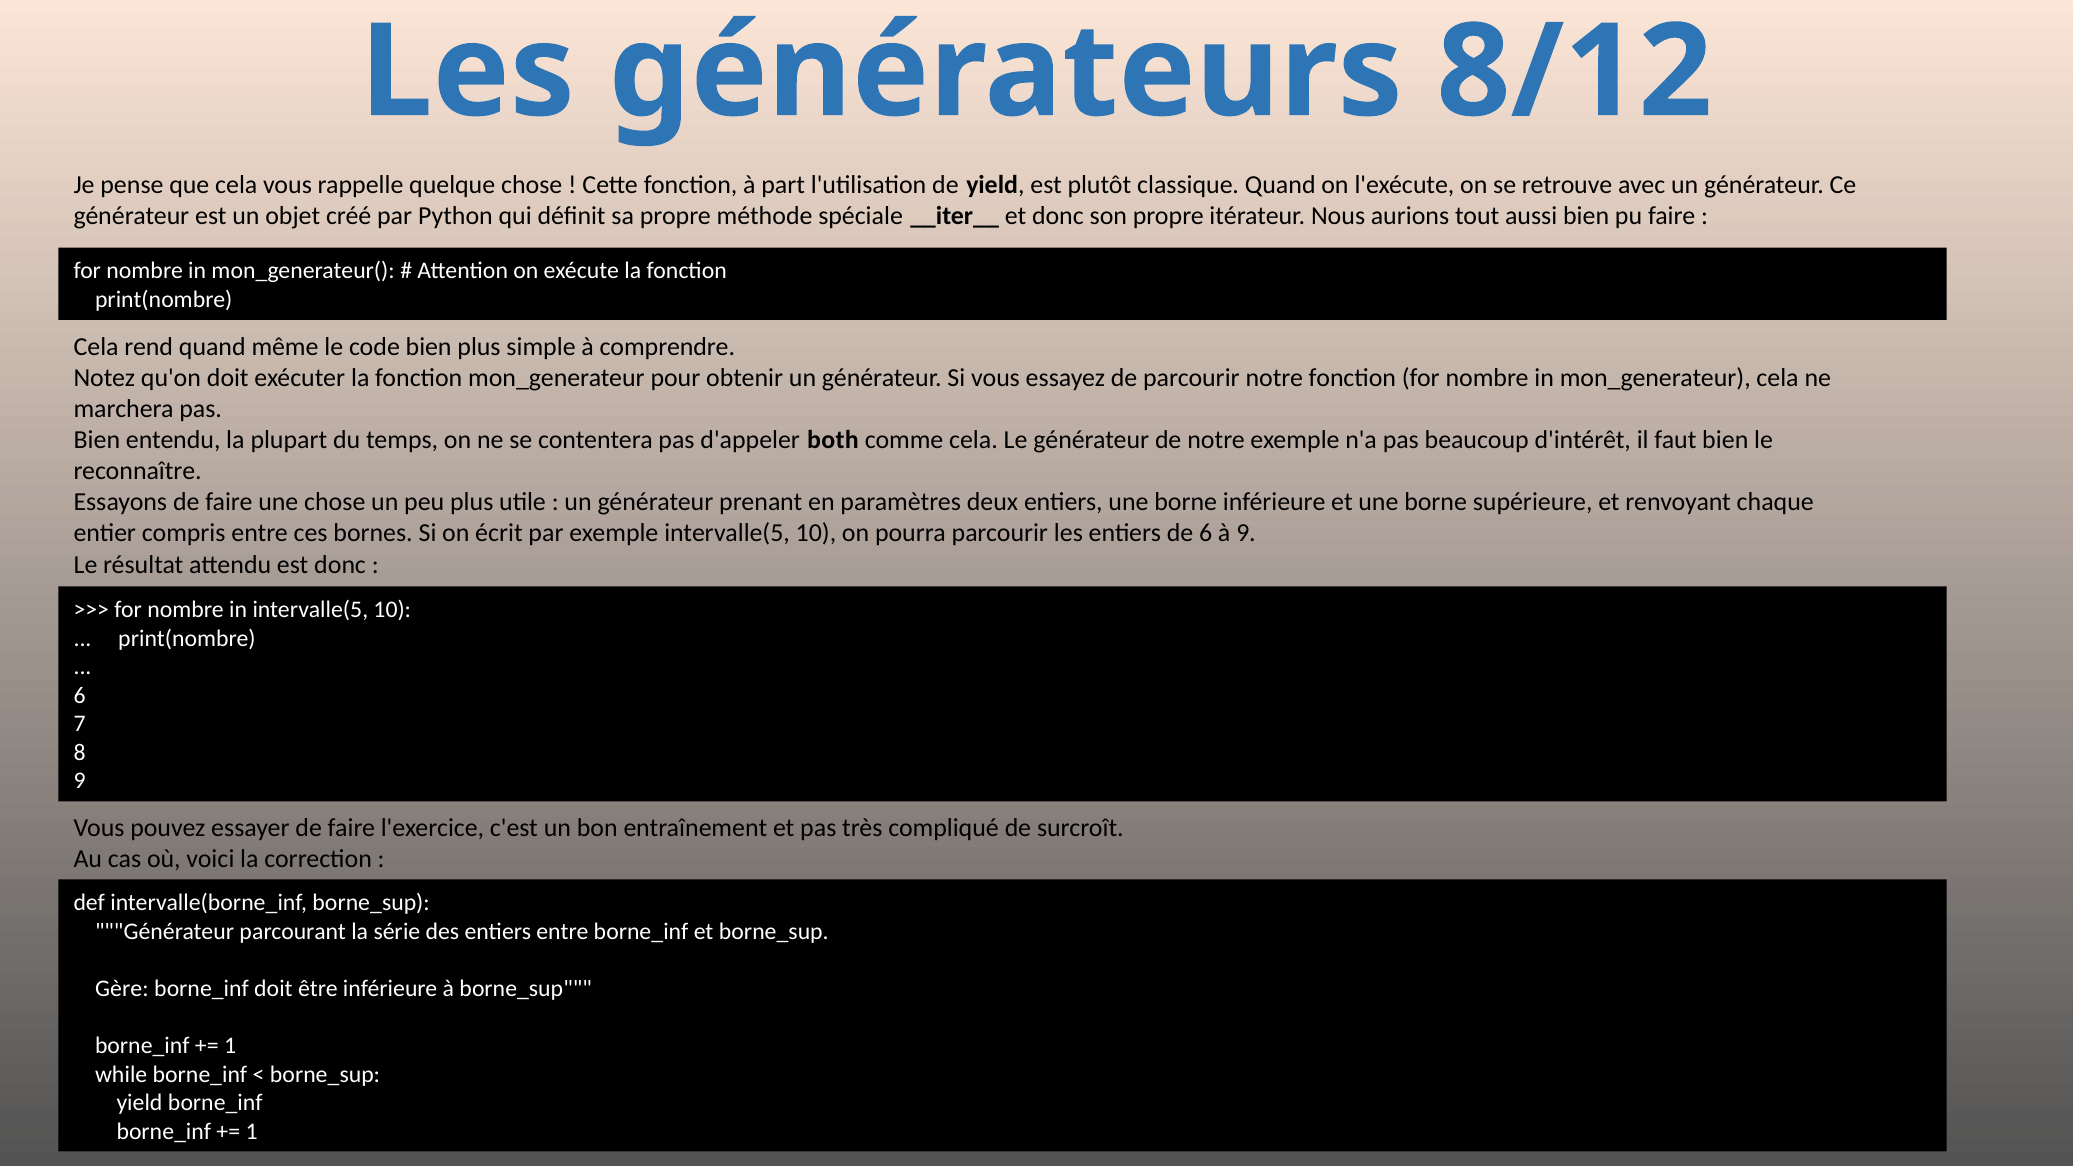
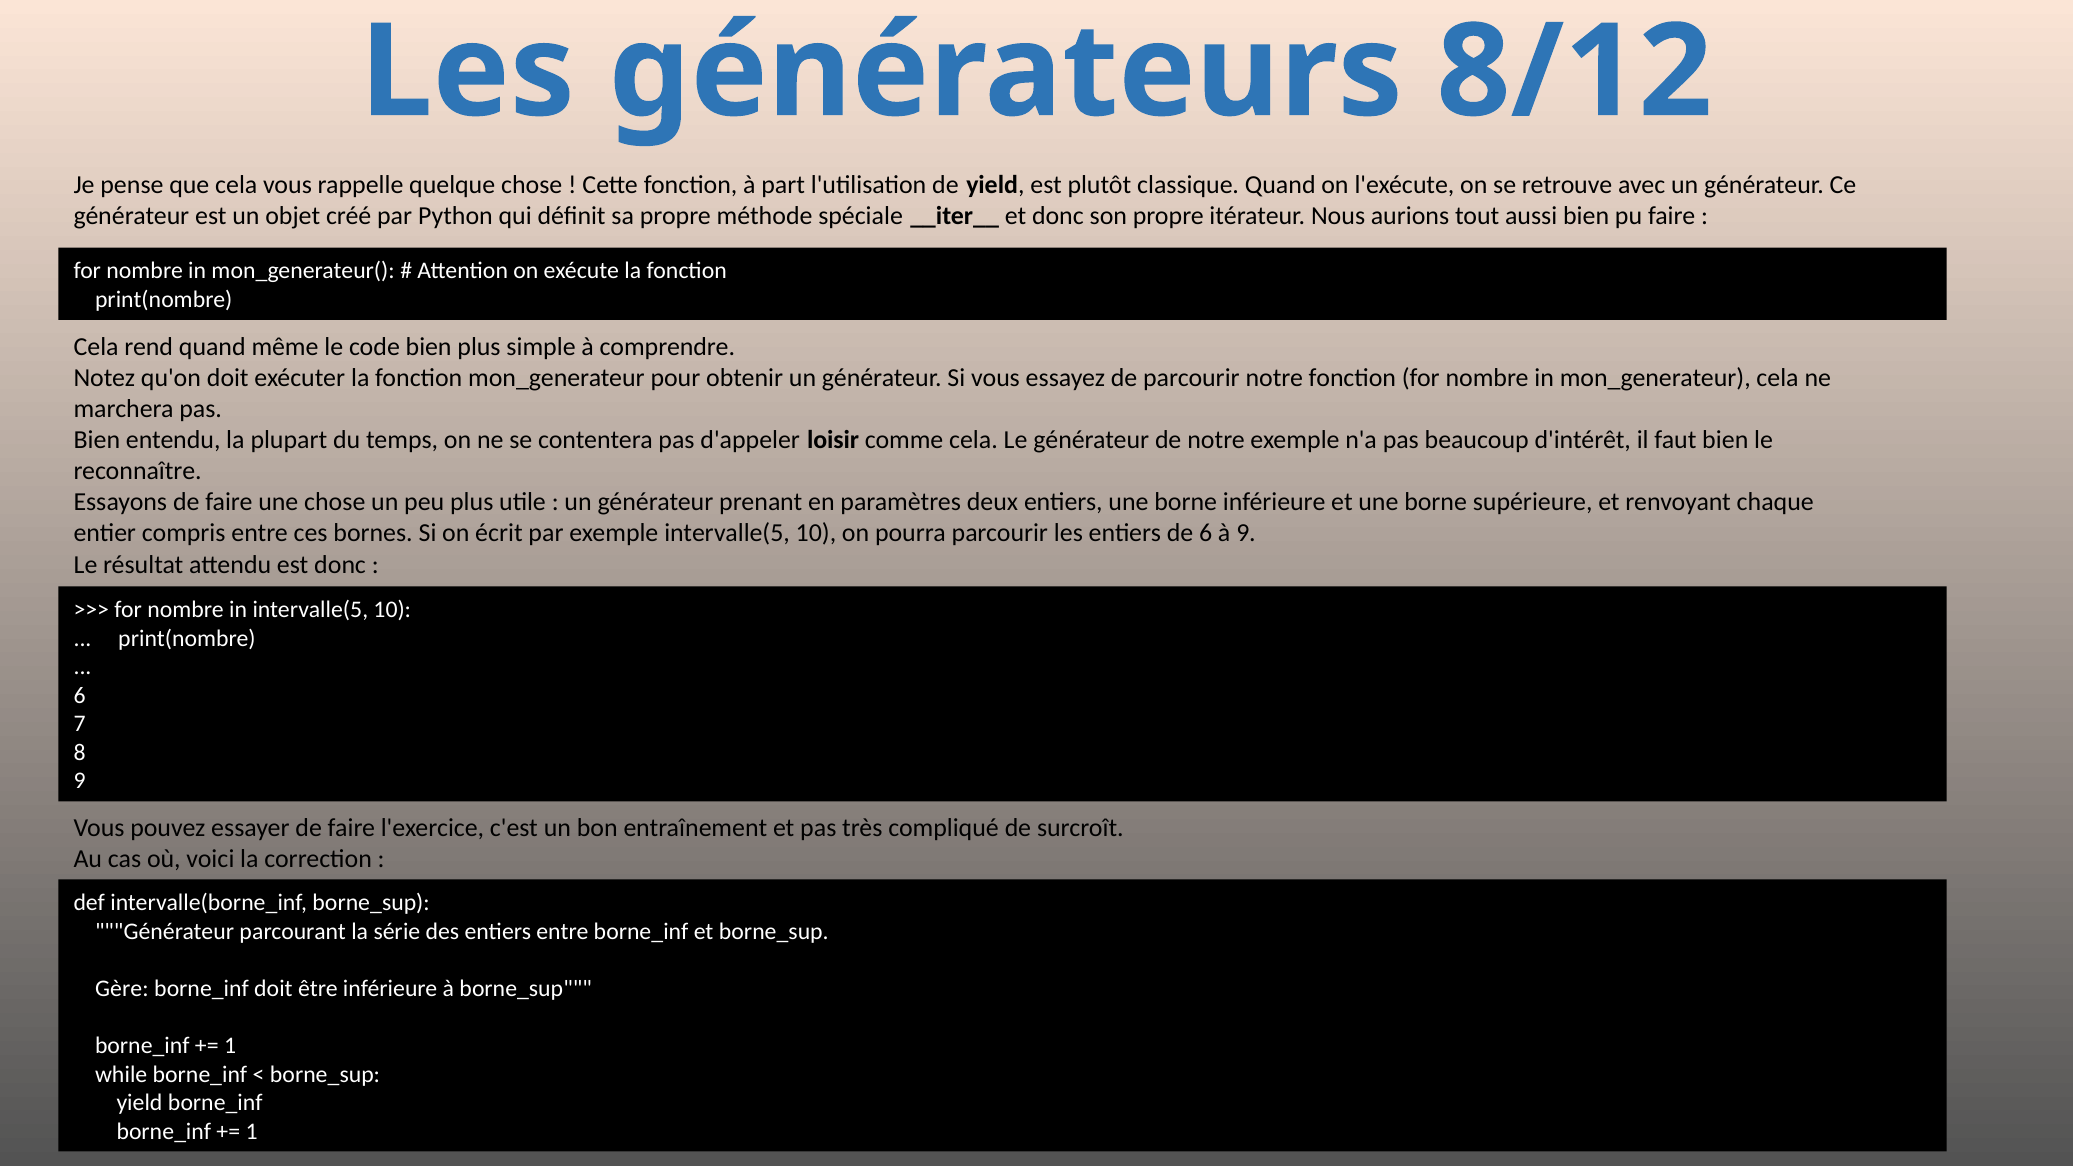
both: both -> loisir
